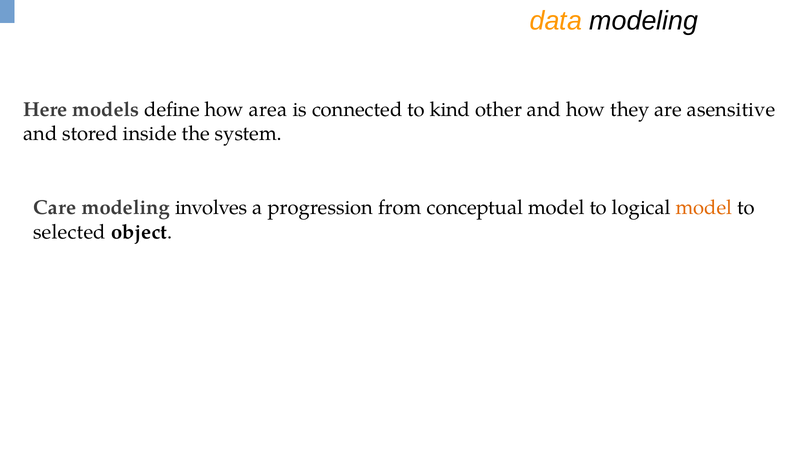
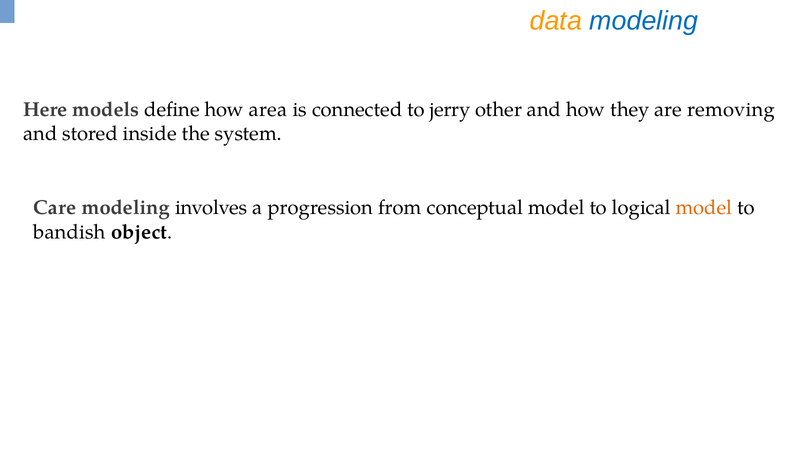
modeling at (644, 21) colour: black -> blue
kind: kind -> jerry
asensitive: asensitive -> removing
selected: selected -> bandish
